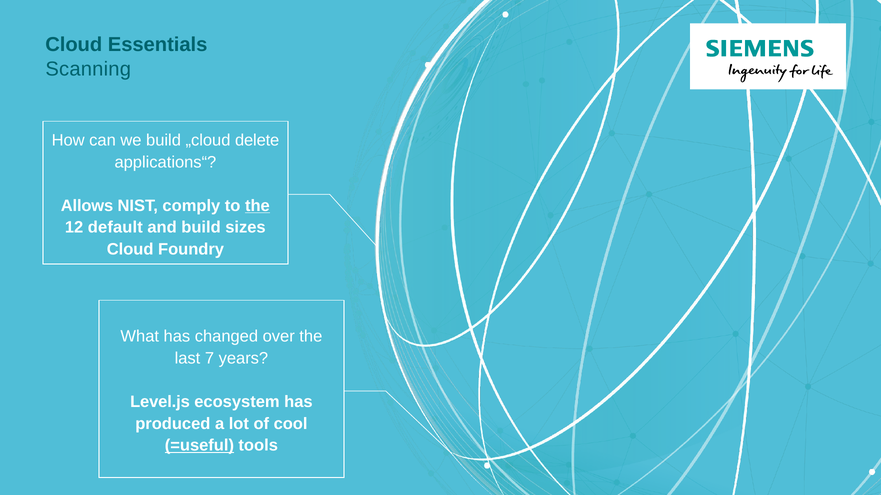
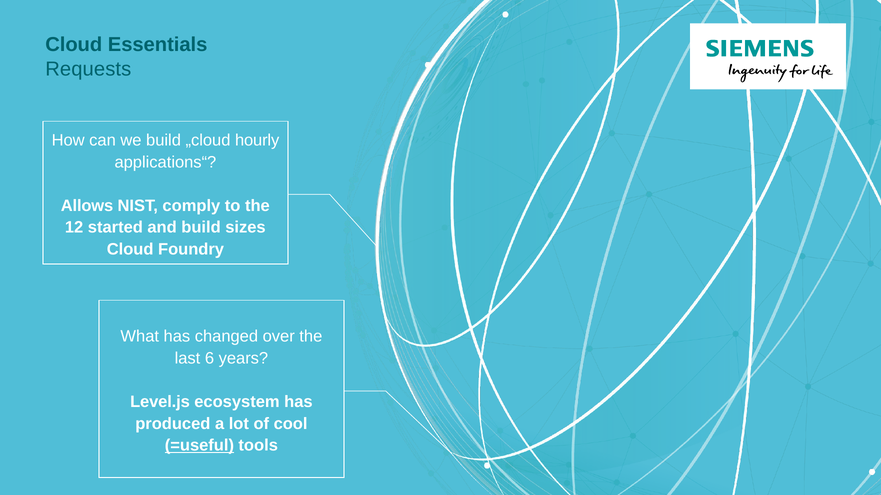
Scanning: Scanning -> Requests
delete: delete -> hourly
the at (257, 206) underline: present -> none
default: default -> started
7: 7 -> 6
